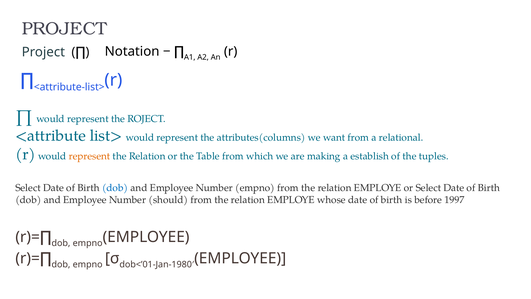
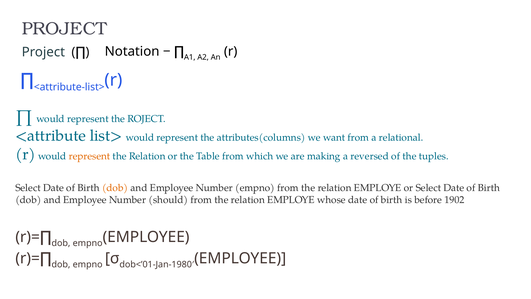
establish: establish -> reversed
dob at (115, 188) colour: blue -> orange
1997: 1997 -> 1902
